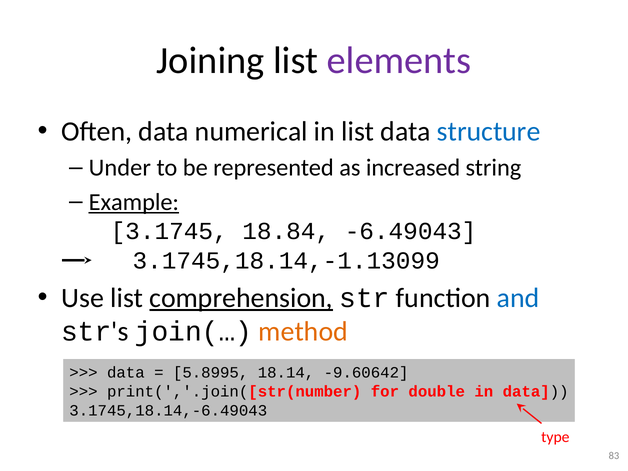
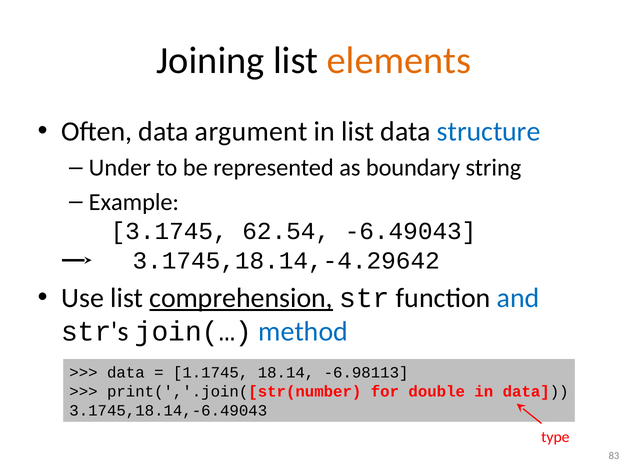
elements colour: purple -> orange
numerical: numerical -> argument
increased: increased -> boundary
Example underline: present -> none
18.84: 18.84 -> 62.54
3.1745,18.14,-1.13099: 3.1745,18.14,-1.13099 -> 3.1745,18.14,-4.29642
method colour: orange -> blue
5.8995: 5.8995 -> 1.1745
-9.60642: -9.60642 -> -6.98113
